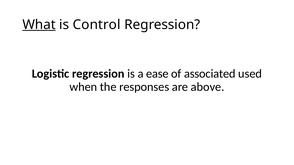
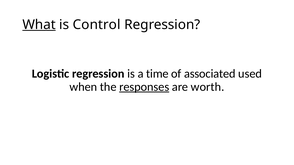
ease: ease -> time
responses underline: none -> present
above: above -> worth
